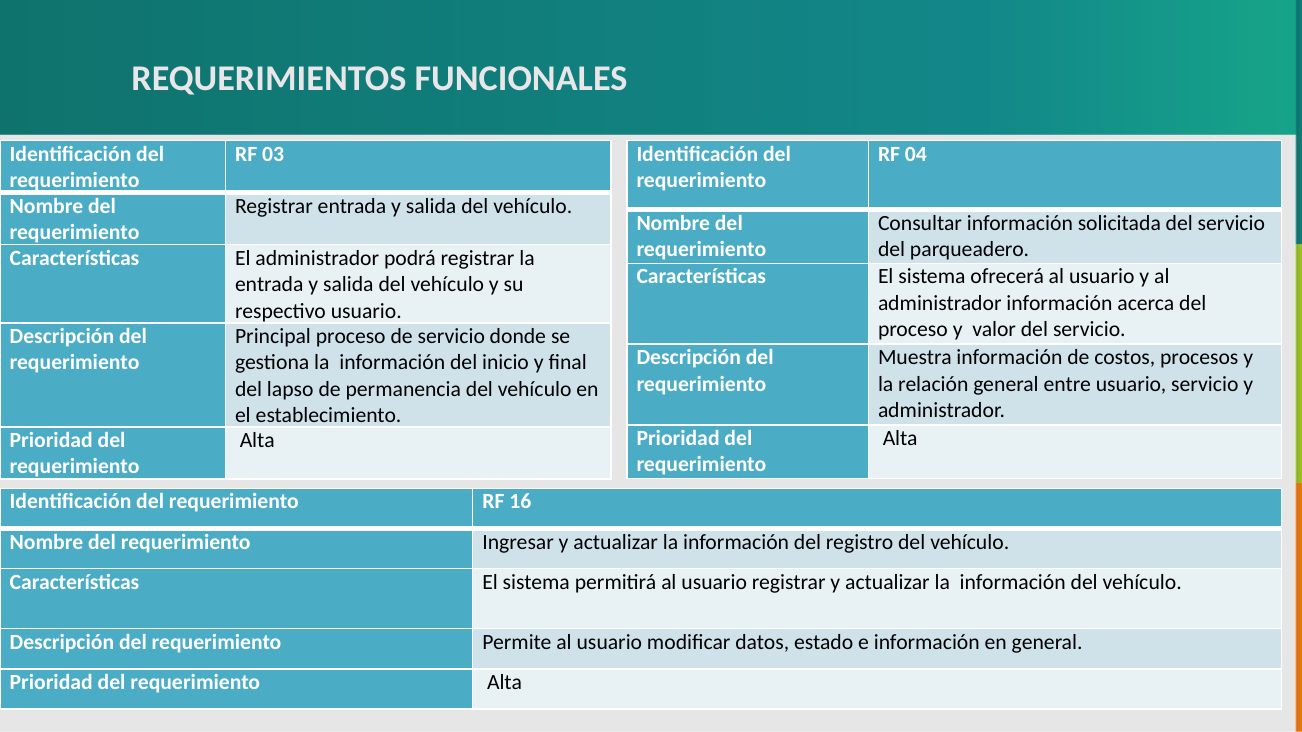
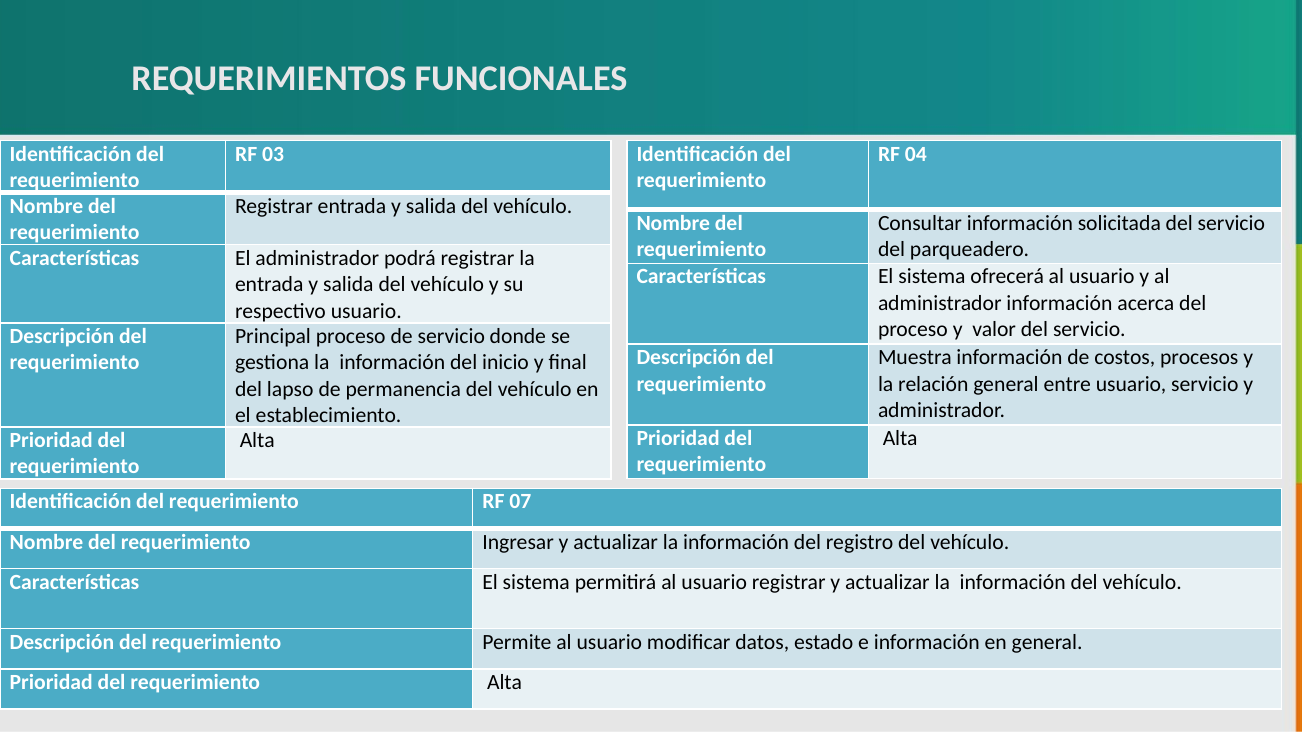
16: 16 -> 07
